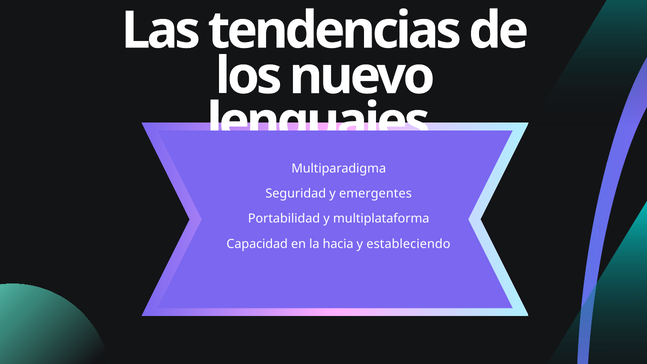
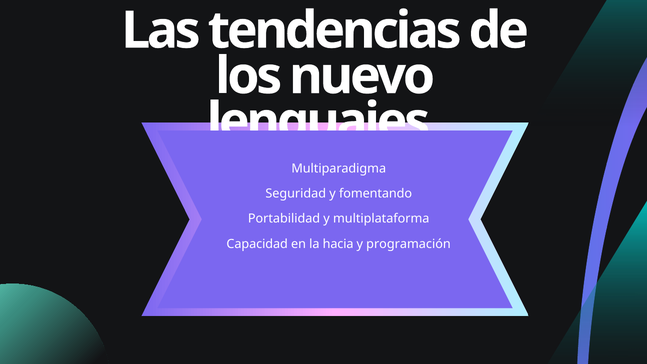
emergentes: emergentes -> fomentando
estableciendo: estableciendo -> programación
